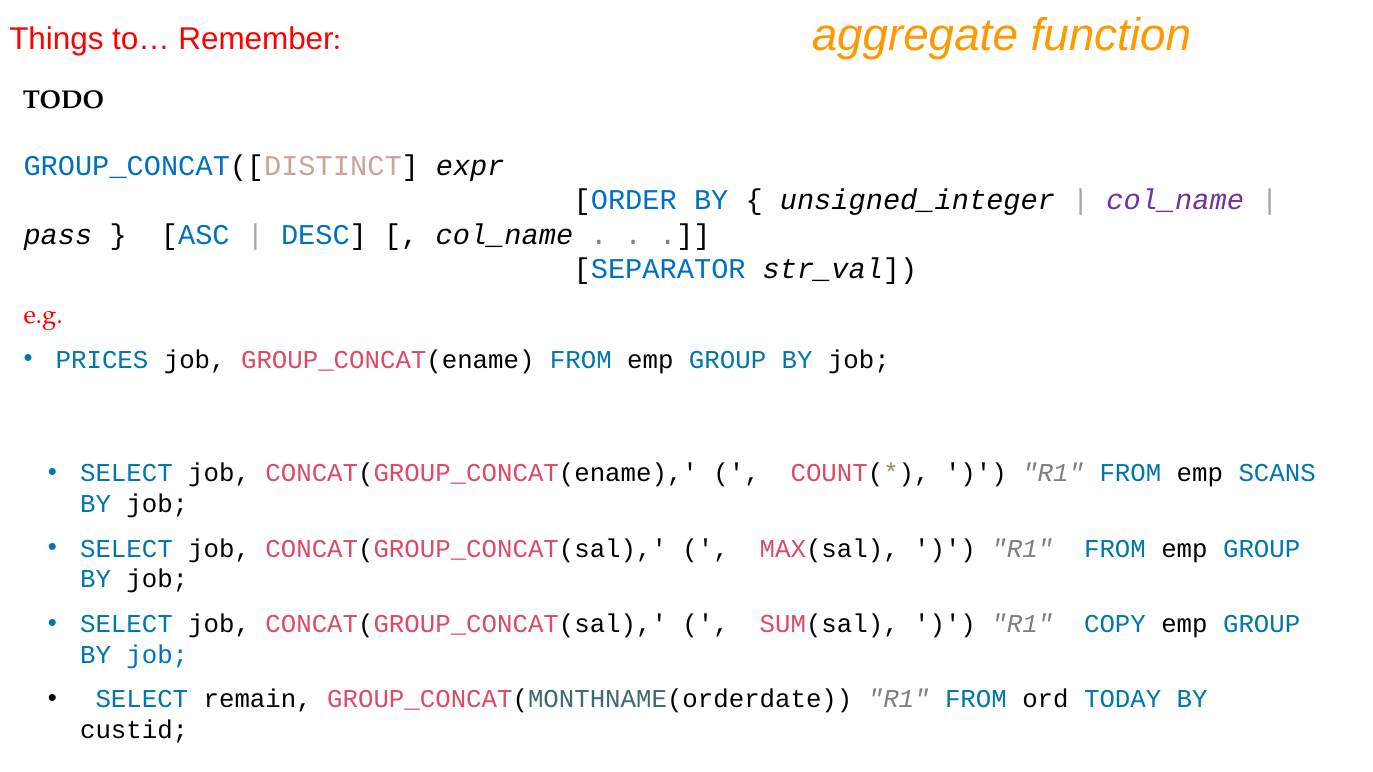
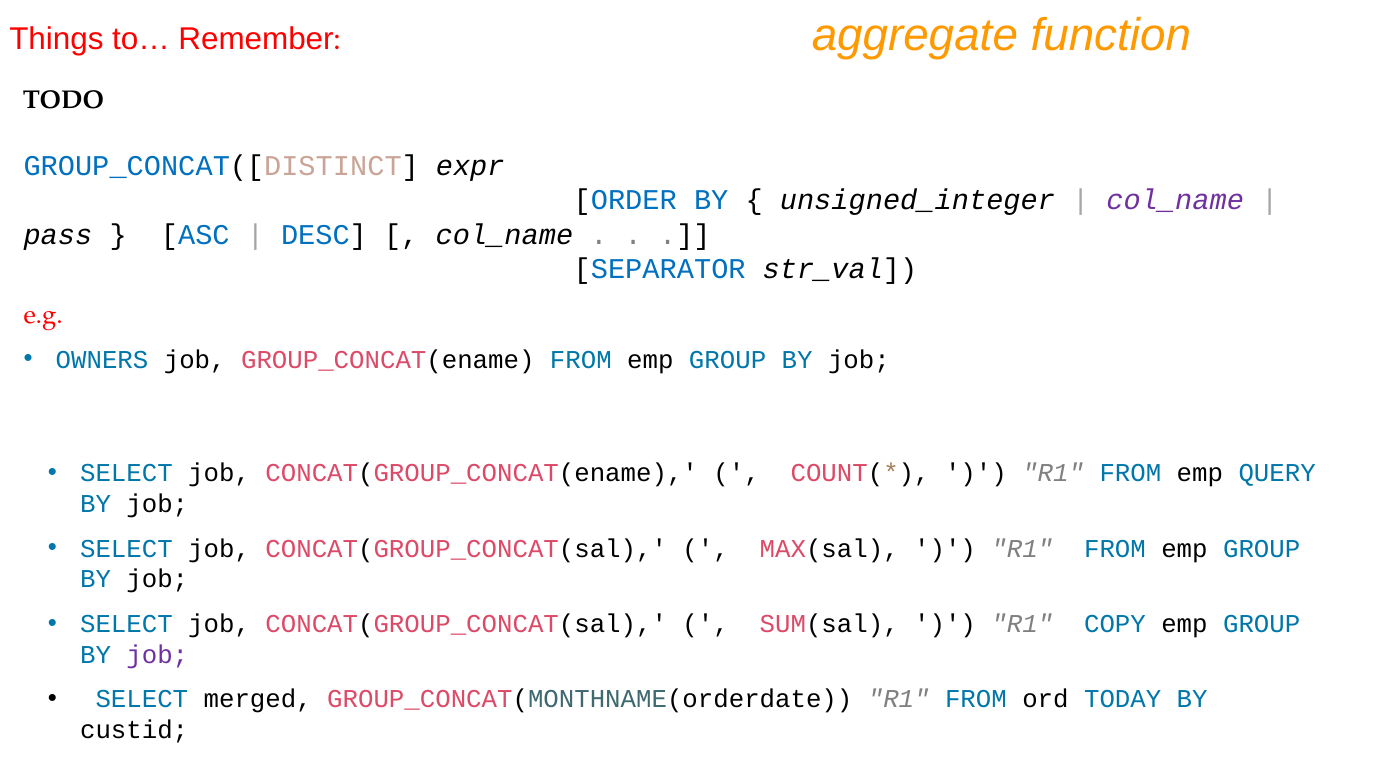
PRICES: PRICES -> OWNERS
SCANS: SCANS -> QUERY
job at (157, 655) colour: blue -> purple
remain: remain -> merged
